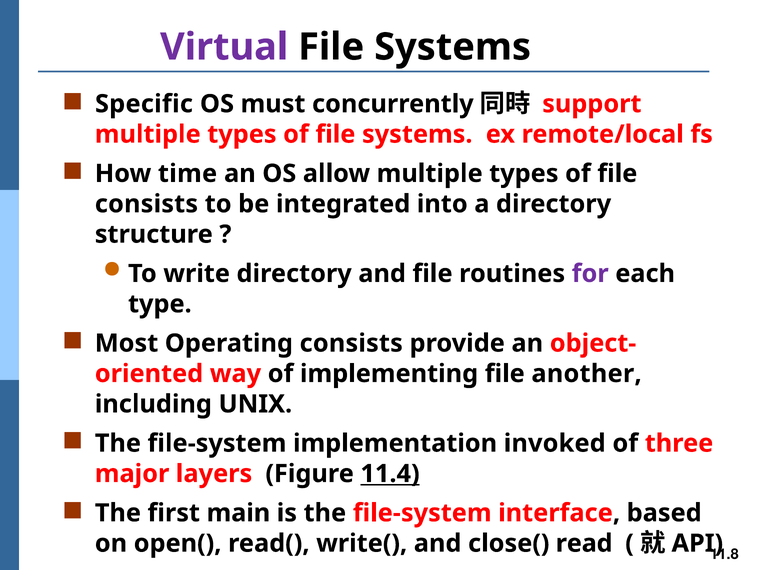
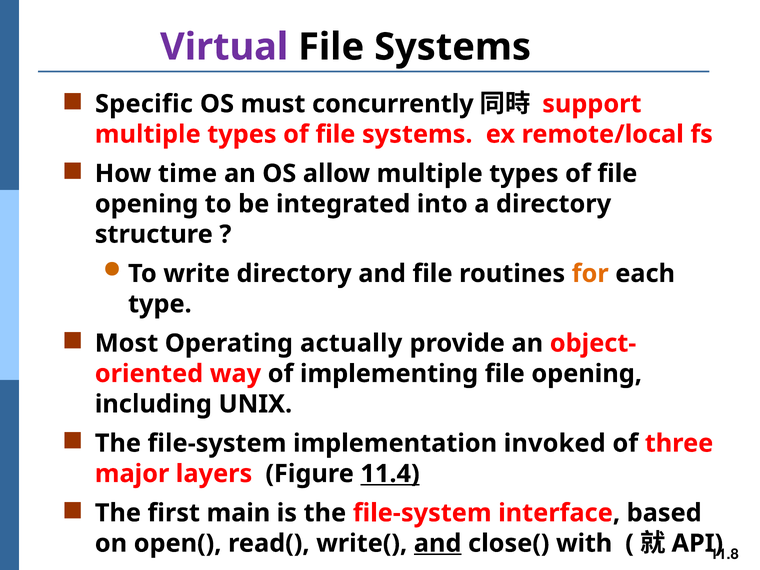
consists at (146, 204): consists -> opening
for colour: purple -> orange
Operating consists: consists -> actually
implementing file another: another -> opening
and at (438, 543) underline: none -> present
read: read -> with
